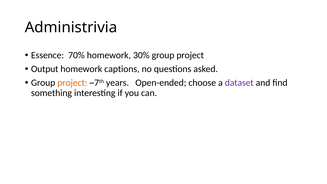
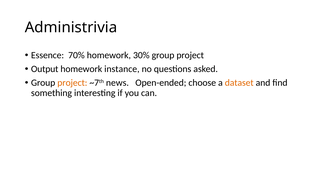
captions: captions -> instance
years: years -> news
dataset colour: purple -> orange
